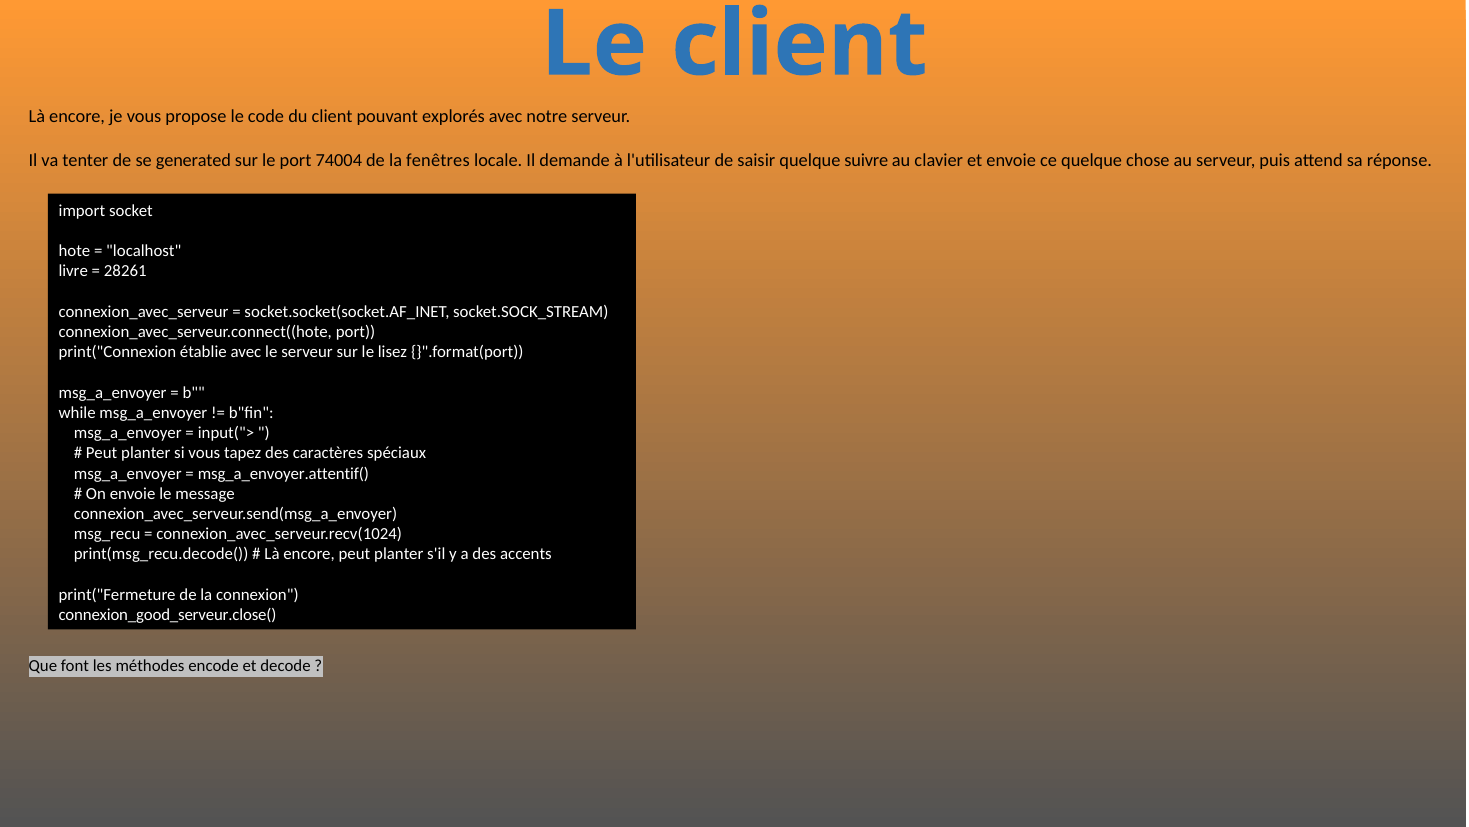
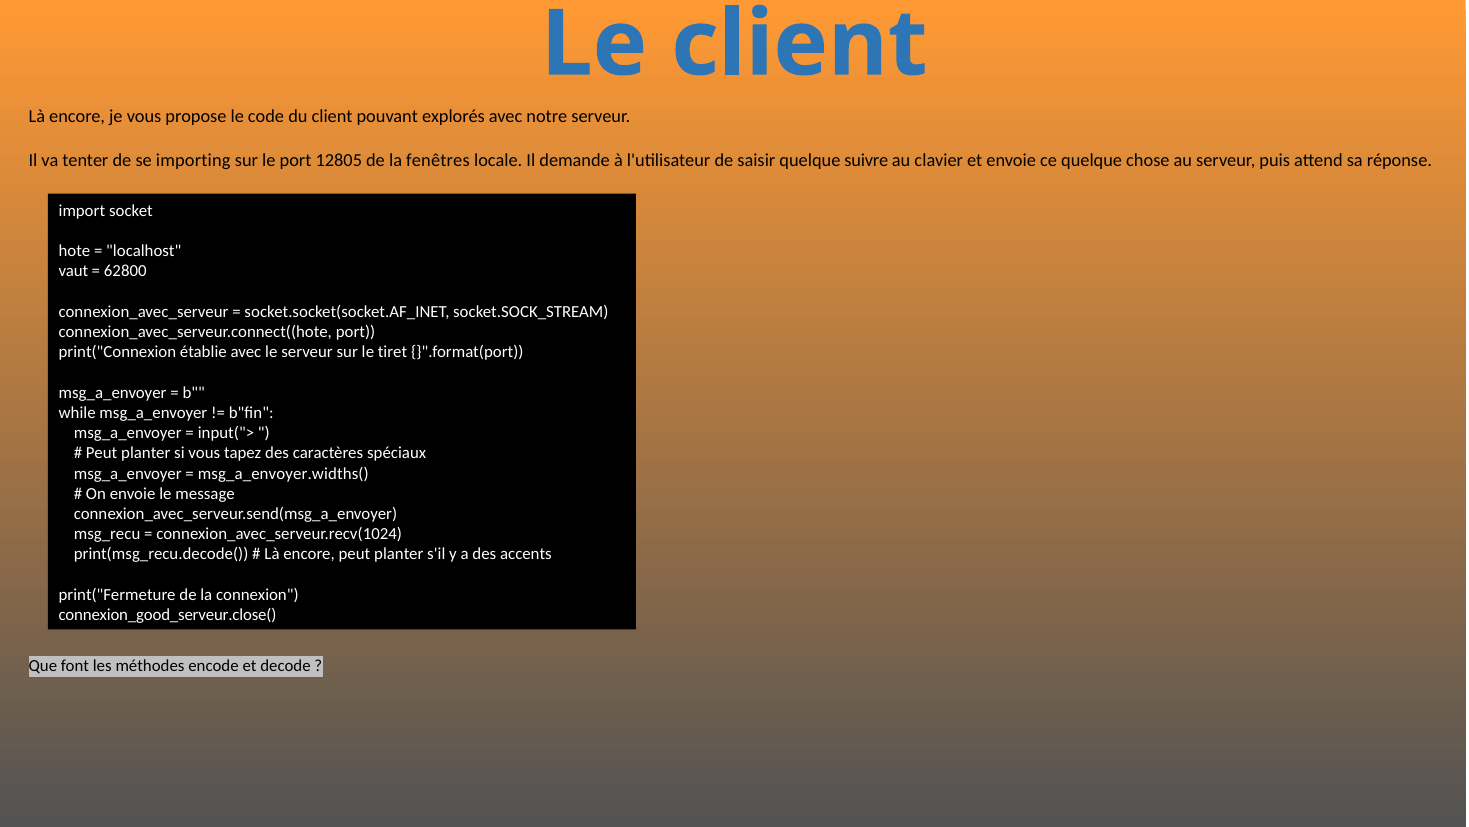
generated: generated -> importing
74004: 74004 -> 12805
livre: livre -> vaut
28261: 28261 -> 62800
lisez: lisez -> tiret
msg_a_envoyer.attentif(: msg_a_envoyer.attentif( -> msg_a_envoyer.widths(
